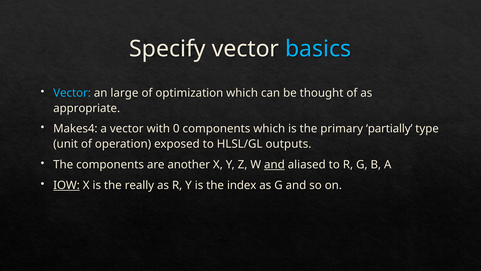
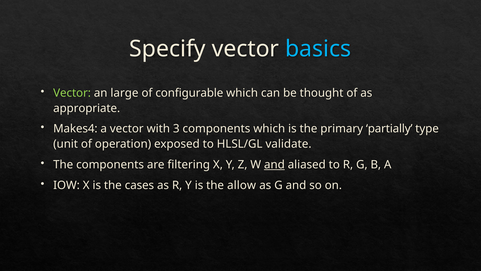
Vector at (72, 93) colour: light blue -> light green
optimization: optimization -> configurable
0: 0 -> 3
outputs: outputs -> validate
another: another -> filtering
IOW underline: present -> none
really: really -> cases
index: index -> allow
